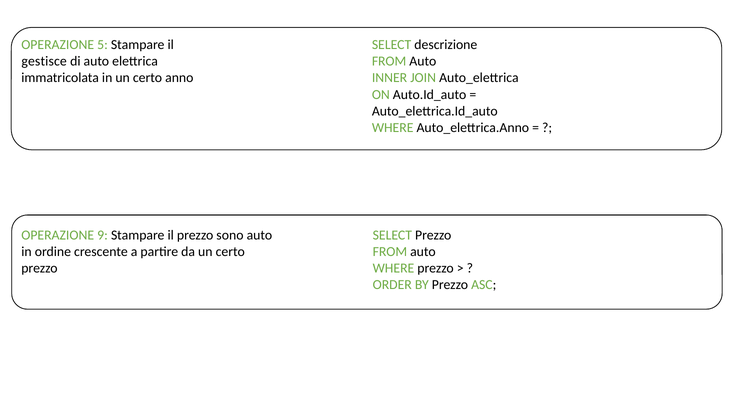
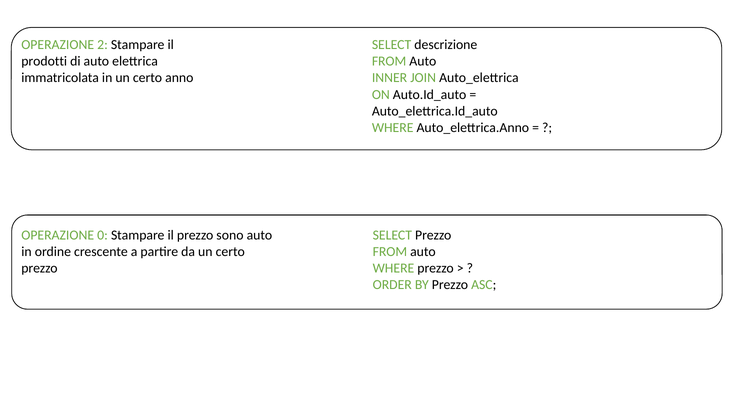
5: 5 -> 2
gestisce: gestisce -> prodotti
9: 9 -> 0
